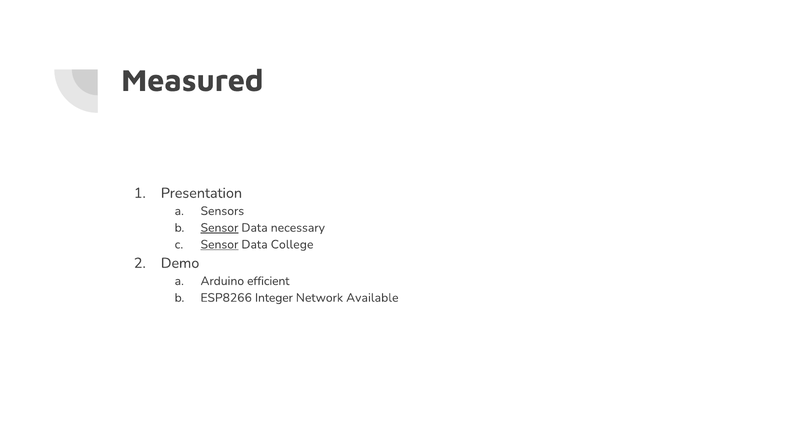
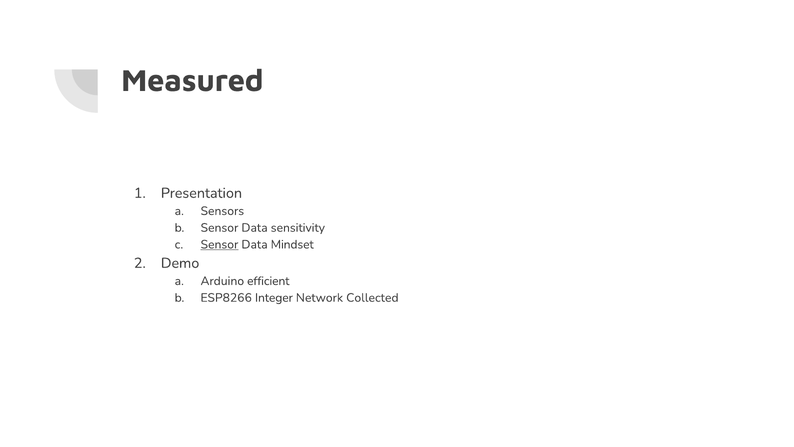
Sensor at (219, 228) underline: present -> none
necessary: necessary -> sensitivity
College: College -> Mindset
Available: Available -> Collected
